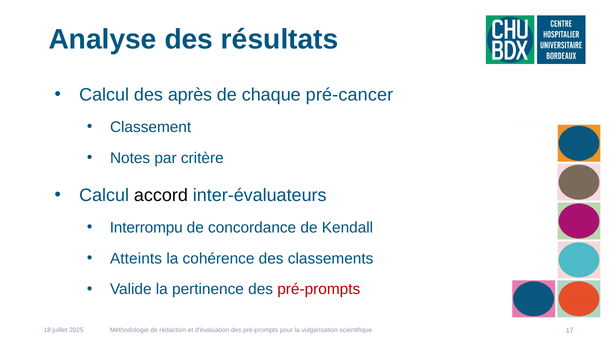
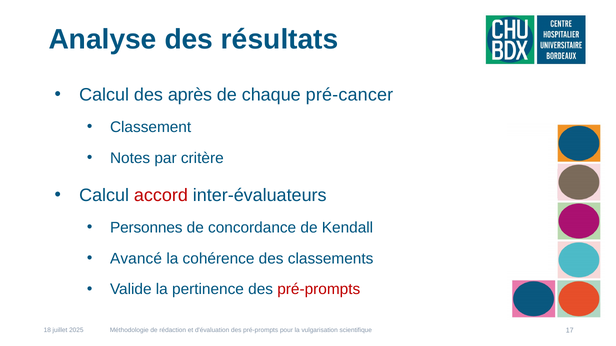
accord colour: black -> red
Interrompu: Interrompu -> Personnes
Atteints: Atteints -> Avancé
